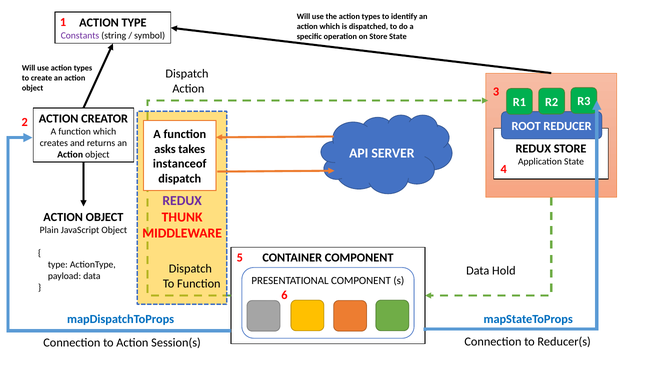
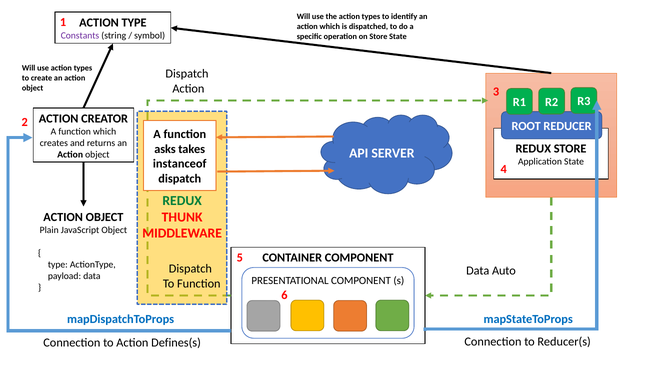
REDUX at (182, 201) colour: purple -> green
Hold: Hold -> Auto
Session(s: Session(s -> Defines(s
